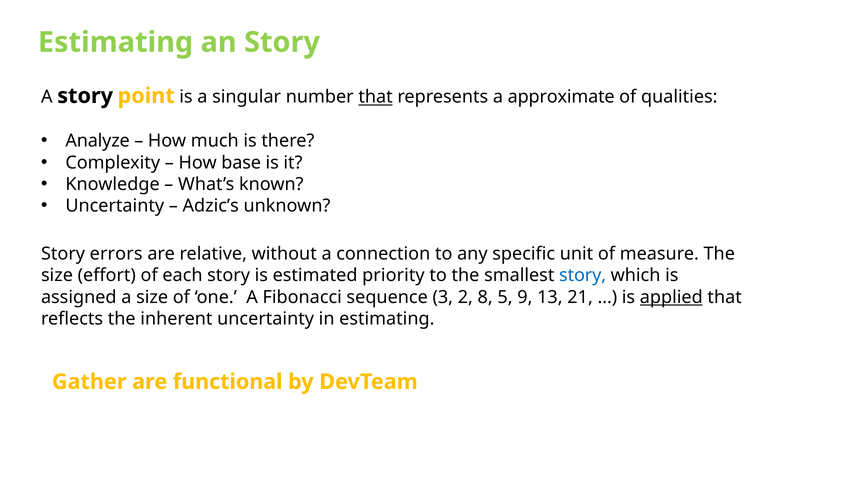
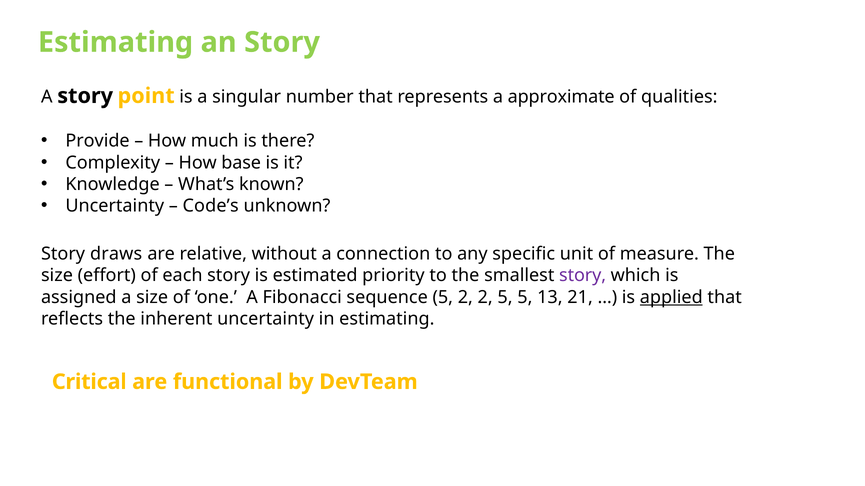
that at (376, 97) underline: present -> none
Analyze: Analyze -> Provide
Adzic’s: Adzic’s -> Code’s
errors: errors -> draws
story at (583, 276) colour: blue -> purple
sequence 3: 3 -> 5
2 8: 8 -> 2
5 9: 9 -> 5
Gather: Gather -> Critical
